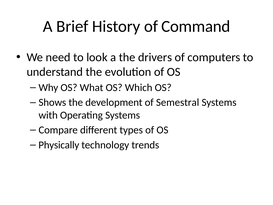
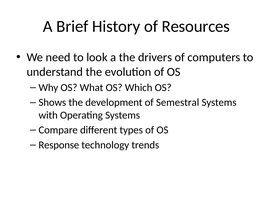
Command: Command -> Resources
Physically: Physically -> Response
